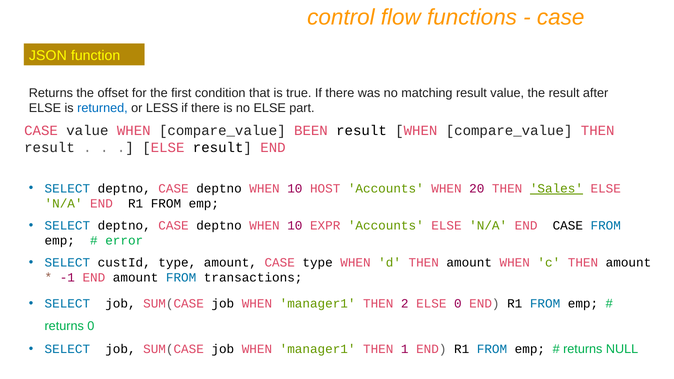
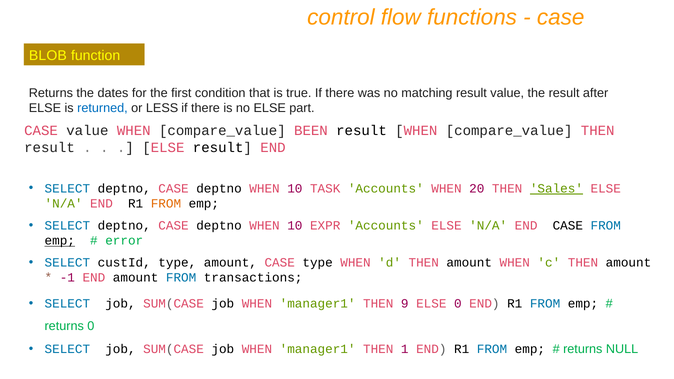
JSON: JSON -> BLOB
offset: offset -> dates
HOST: HOST -> TASK
FROM at (166, 204) colour: black -> orange
emp at (60, 241) underline: none -> present
2: 2 -> 9
